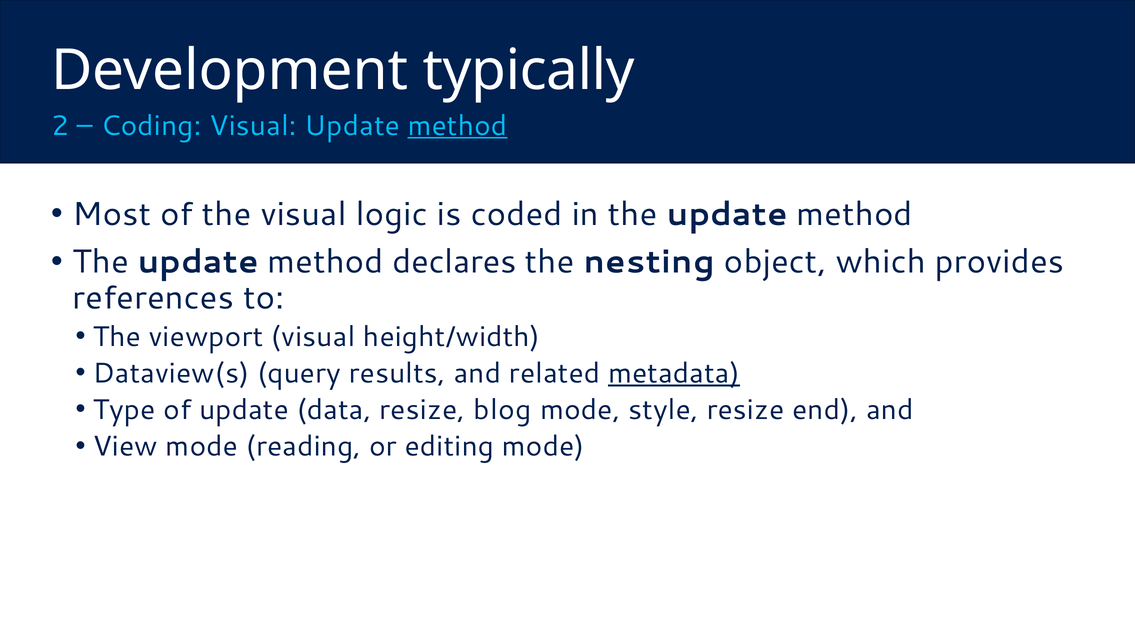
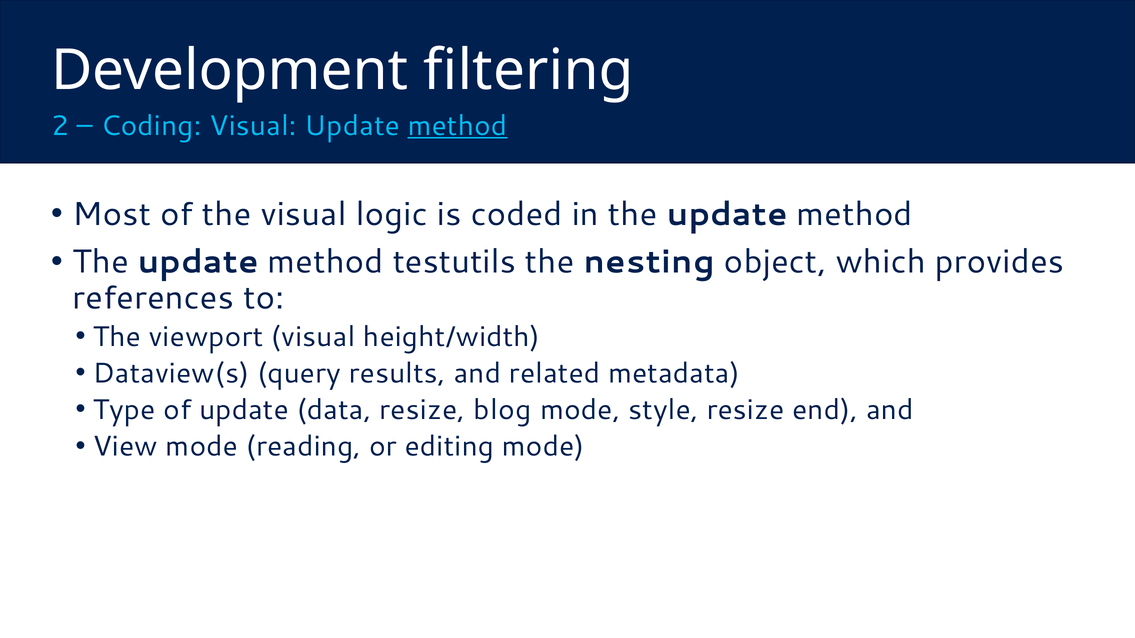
typically: typically -> filtering
declares: declares -> testutils
metadata underline: present -> none
